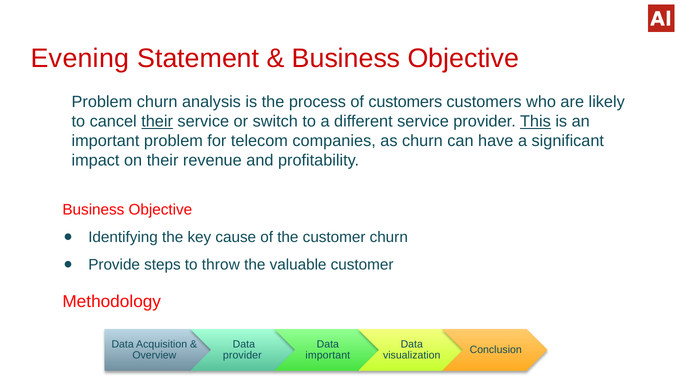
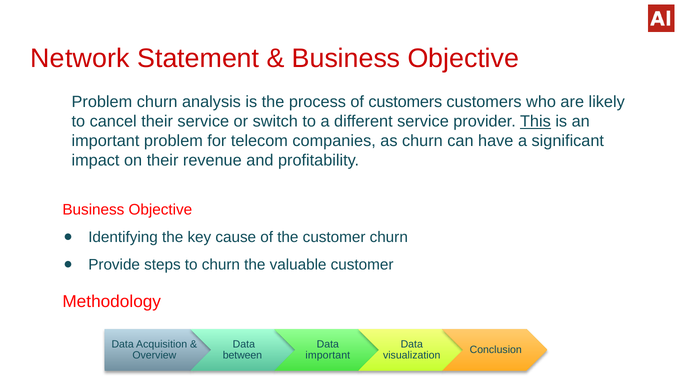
Evening: Evening -> Network
their at (157, 122) underline: present -> none
to throw: throw -> churn
provider at (242, 356): provider -> between
